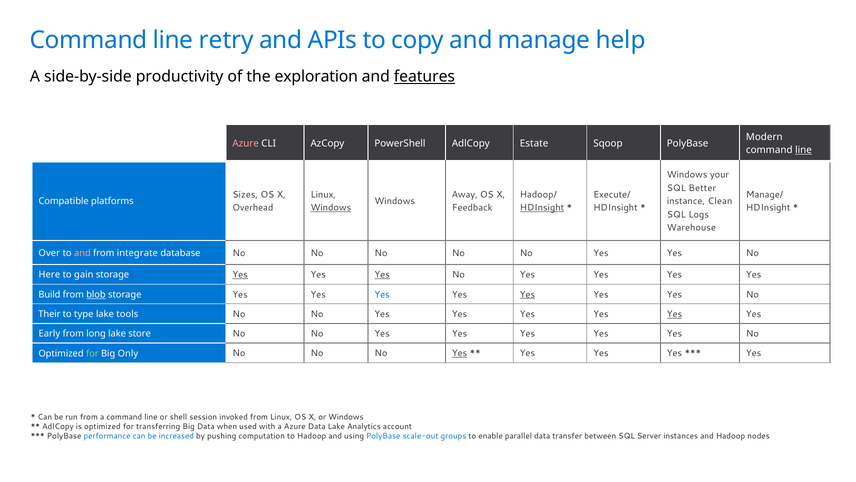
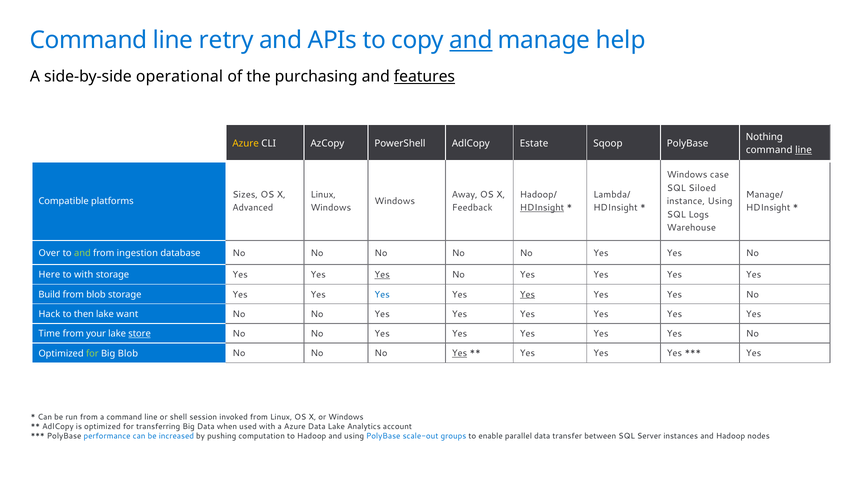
and at (471, 40) underline: none -> present
productivity: productivity -> operational
exploration: exploration -> purchasing
Modern: Modern -> Nothing
Azure at (246, 143) colour: pink -> yellow
your: your -> case
Better: Better -> Siloed
Execute/: Execute/ -> Lambda/
instance Clean: Clean -> Using
Overhead: Overhead -> Advanced
Windows at (331, 208) underline: present -> none
and at (82, 253) colour: pink -> light green
integrate: integrate -> ingestion
to gain: gain -> with
Yes at (240, 275) underline: present -> none
blob at (96, 294) underline: present -> none
Their: Their -> Hack
type: type -> then
tools: tools -> want
Yes at (674, 314) underline: present -> none
Early: Early -> Time
long: long -> your
store underline: none -> present
Big Only: Only -> Blob
